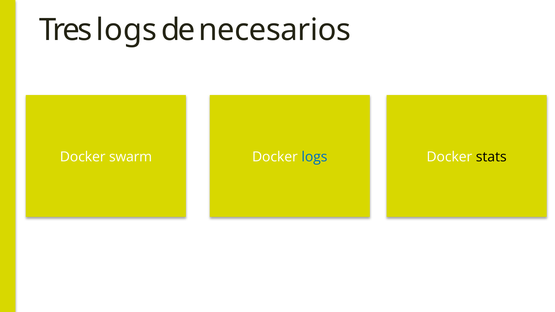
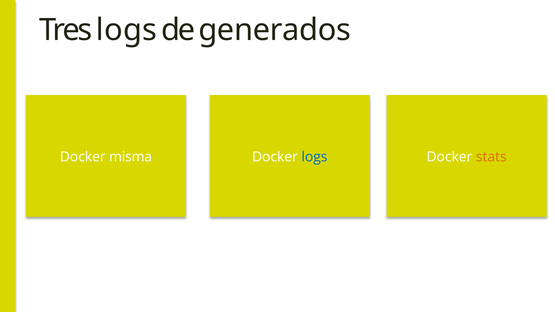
necesarios: necesarios -> generados
swarm: swarm -> misma
stats colour: black -> orange
